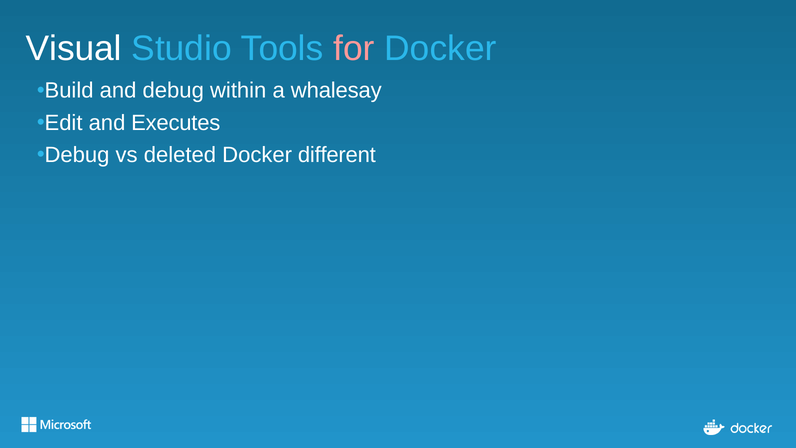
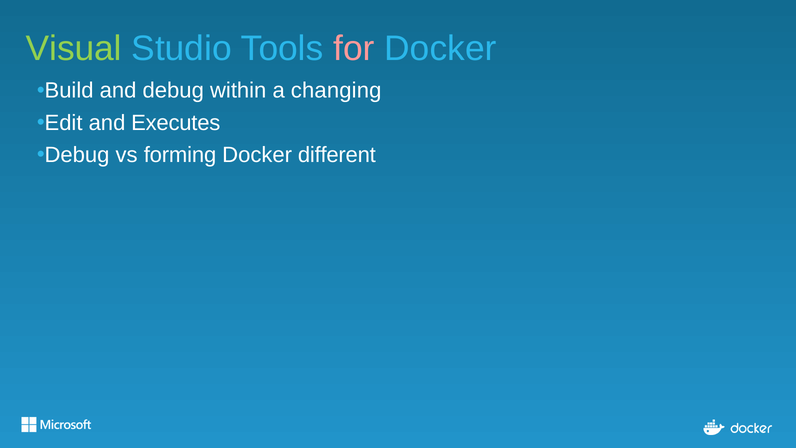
Visual colour: white -> light green
whalesay: whalesay -> changing
deleted: deleted -> forming
